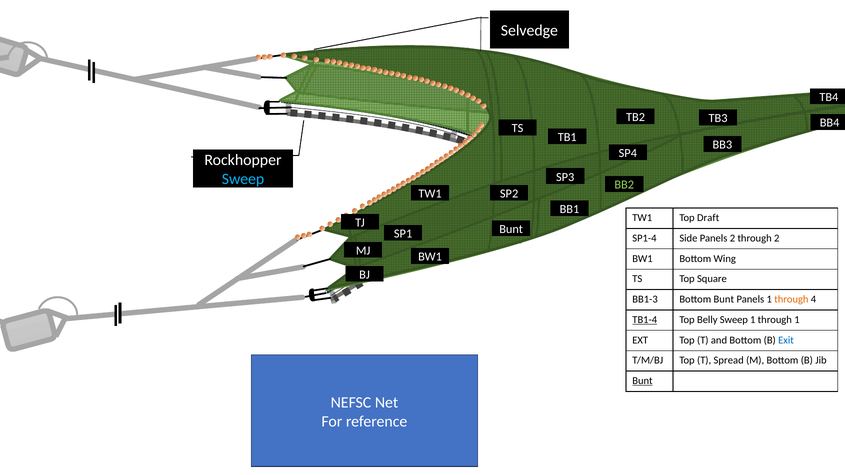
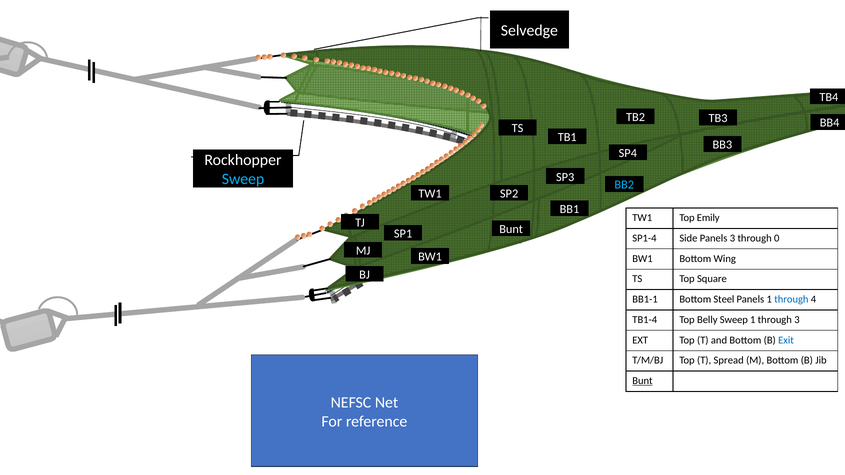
BB2 colour: light green -> light blue
Draft: Draft -> Emily
Panels 2: 2 -> 3
through 2: 2 -> 0
BB1-3: BB1-3 -> BB1-1
Bottom Bunt: Bunt -> Steel
through at (791, 299) colour: orange -> blue
TB1-4 underline: present -> none
through 1: 1 -> 3
